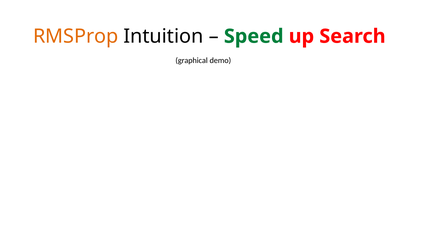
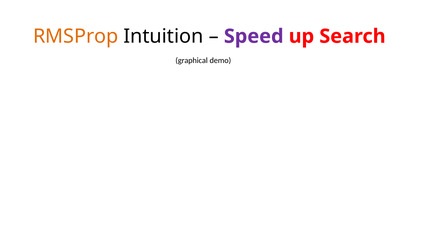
Speed colour: green -> purple
